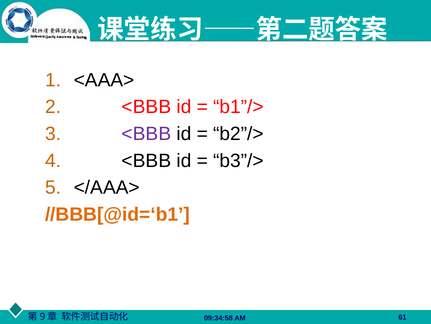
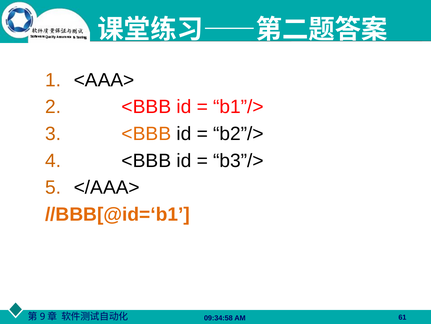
<BBB at (146, 134) colour: purple -> orange
